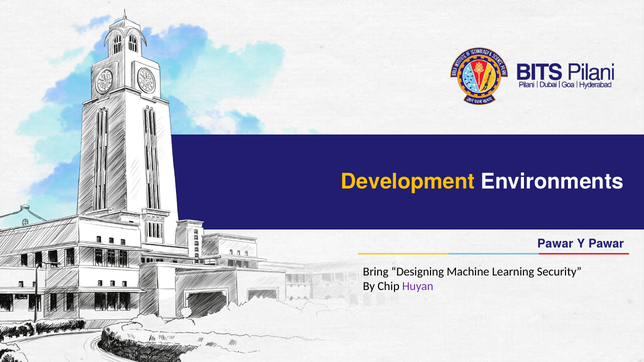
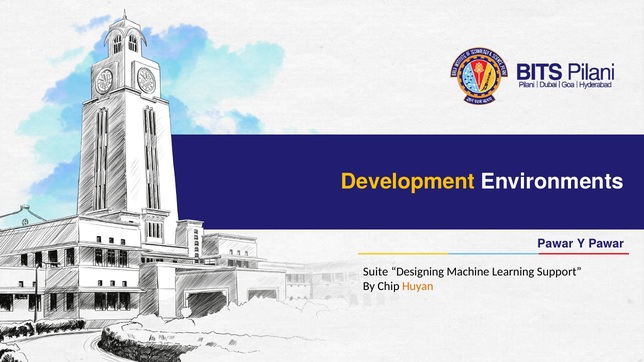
Bring: Bring -> Suite
Security: Security -> Support
Huyan colour: purple -> orange
